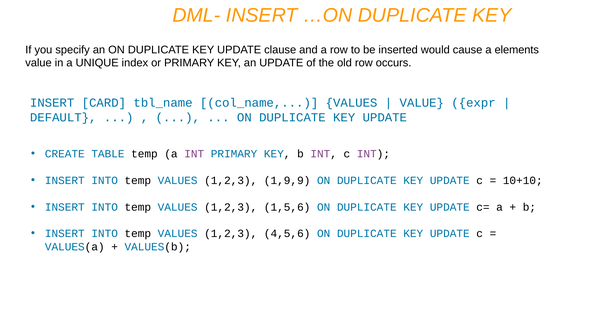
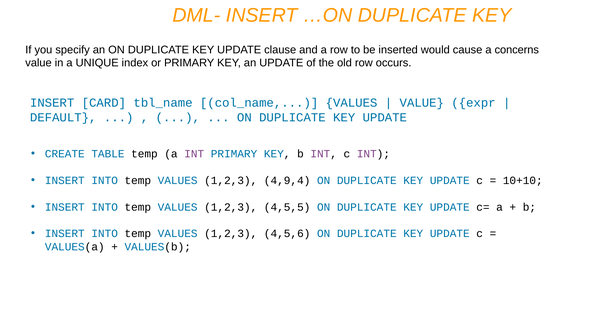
elements: elements -> concerns
1,9,9: 1,9,9 -> 4,9,4
1,5,6: 1,5,6 -> 4,5,5
